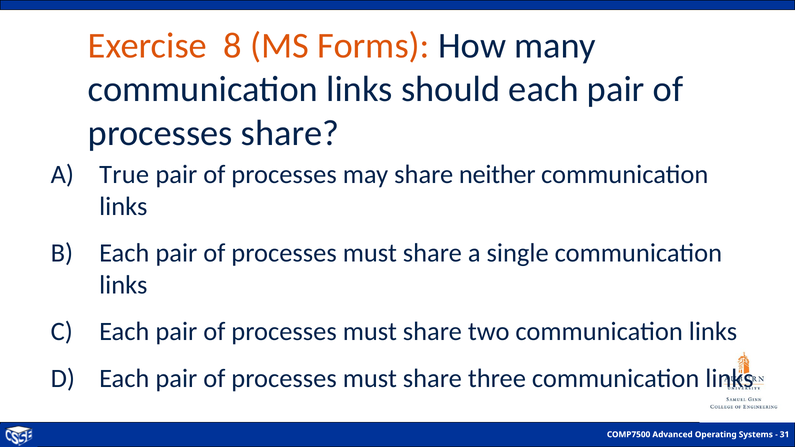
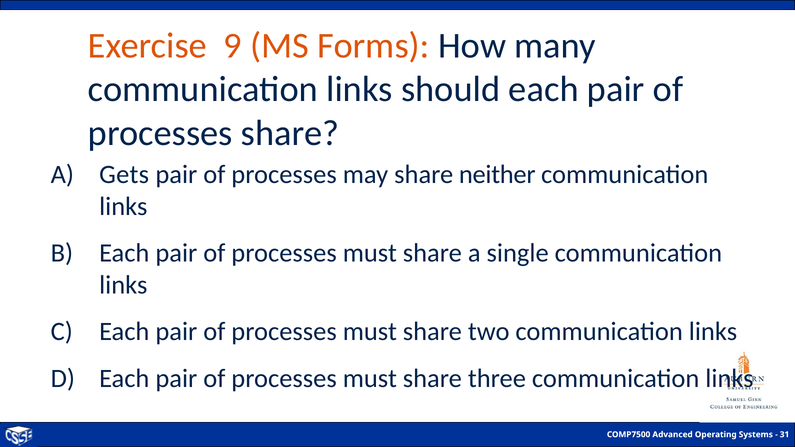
8: 8 -> 9
True: True -> Gets
